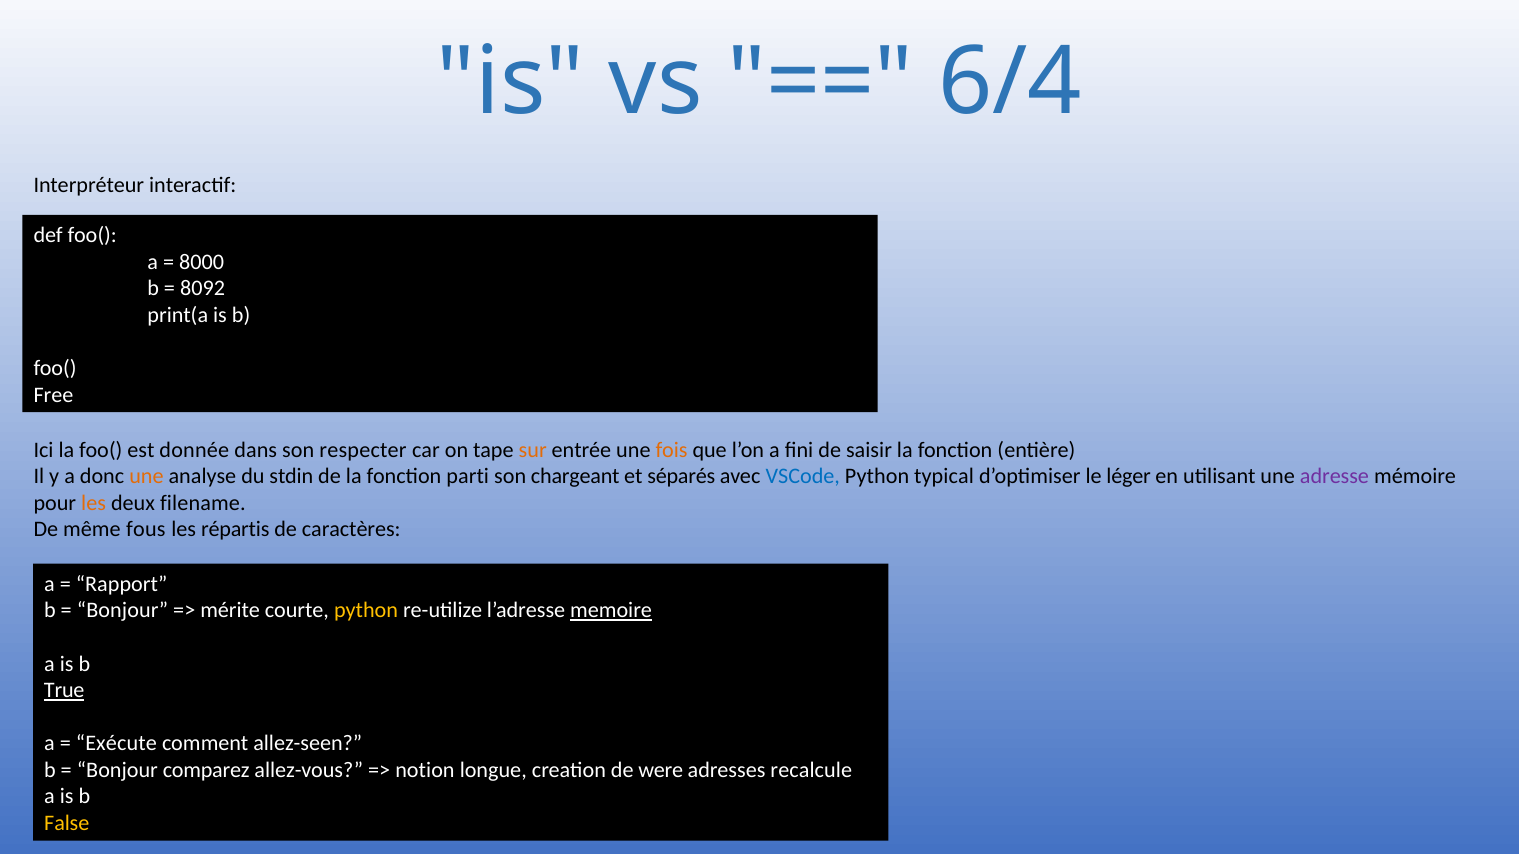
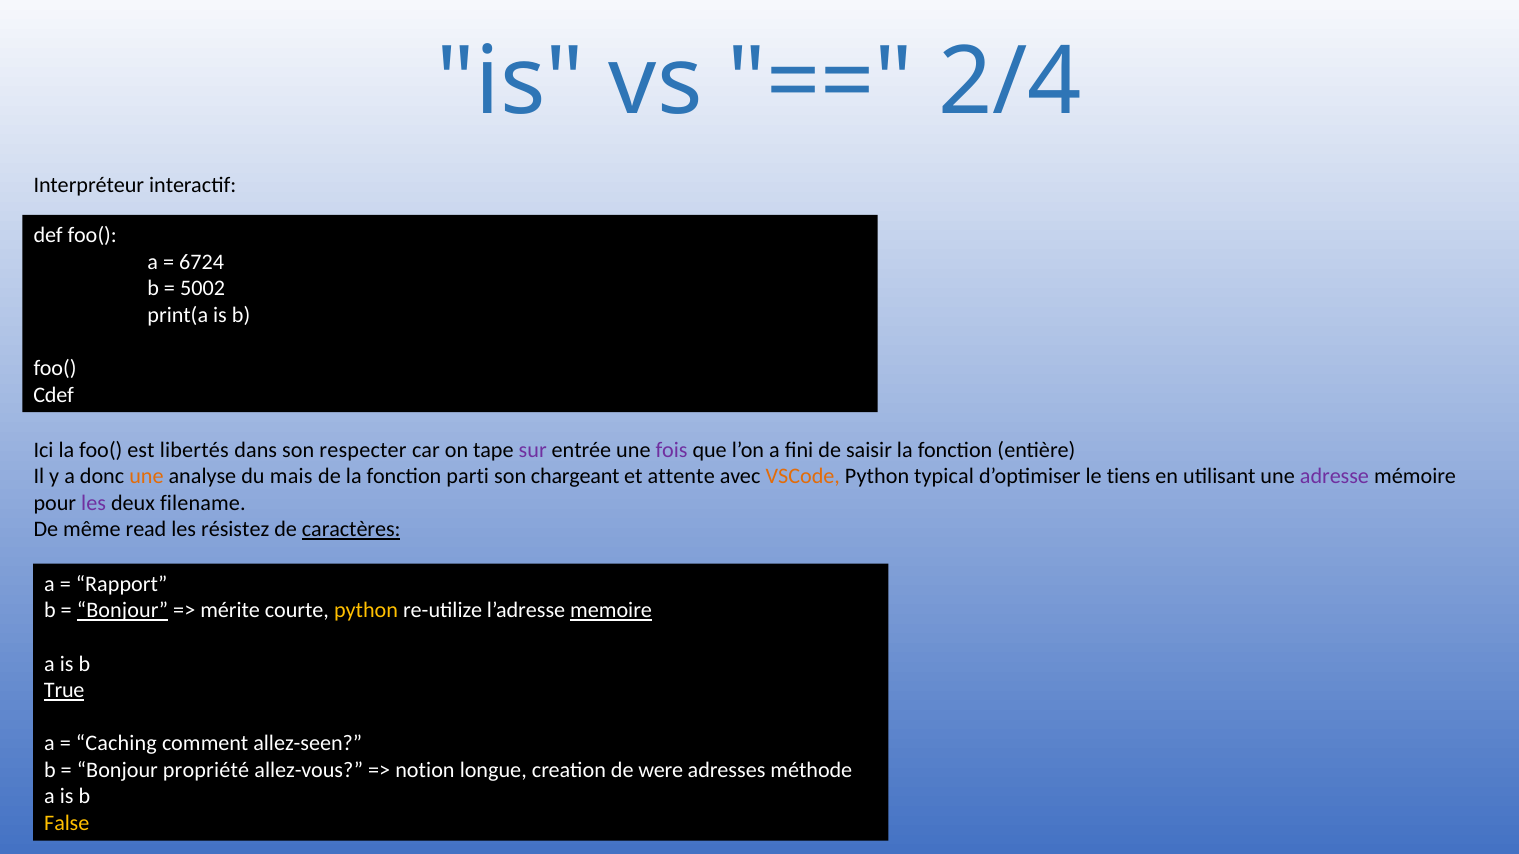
6/4: 6/4 -> 2/4
8000: 8000 -> 6724
8092: 8092 -> 5002
Free: Free -> Cdef
donnée: donnée -> libertés
sur colour: orange -> purple
fois colour: orange -> purple
stdin: stdin -> mais
séparés: séparés -> attente
VSCode colour: blue -> orange
léger: léger -> tiens
les at (94, 503) colour: orange -> purple
fous: fous -> read
répartis: répartis -> résistez
caractères underline: none -> present
Bonjour at (122, 611) underline: none -> present
Exécute: Exécute -> Caching
comparez: comparez -> propriété
recalcule: recalcule -> méthode
